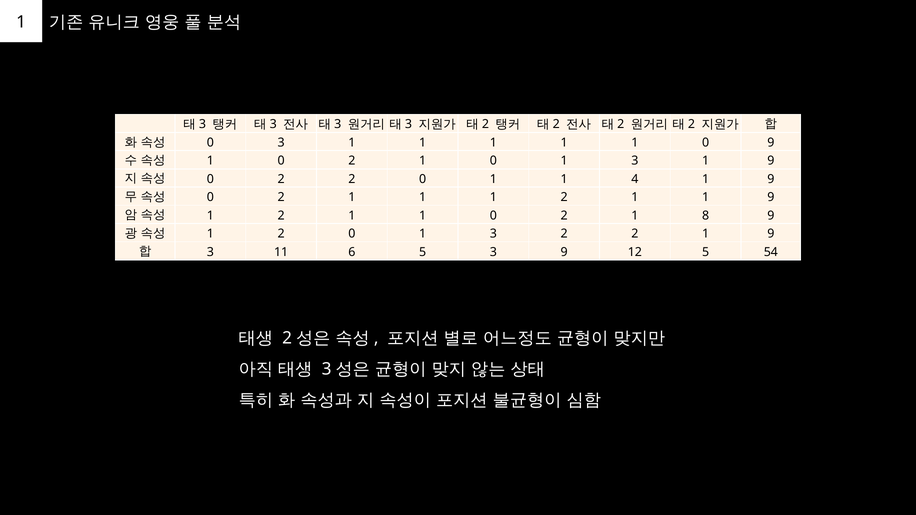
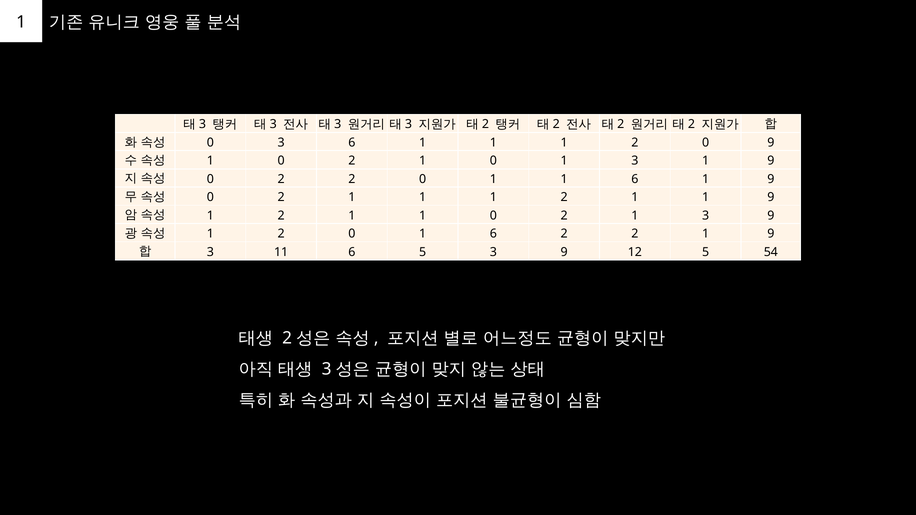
0 3 1: 1 -> 6
1 at (635, 143): 1 -> 2
1 1 4: 4 -> 6
2 1 8: 8 -> 3
2 0 1 3: 3 -> 6
